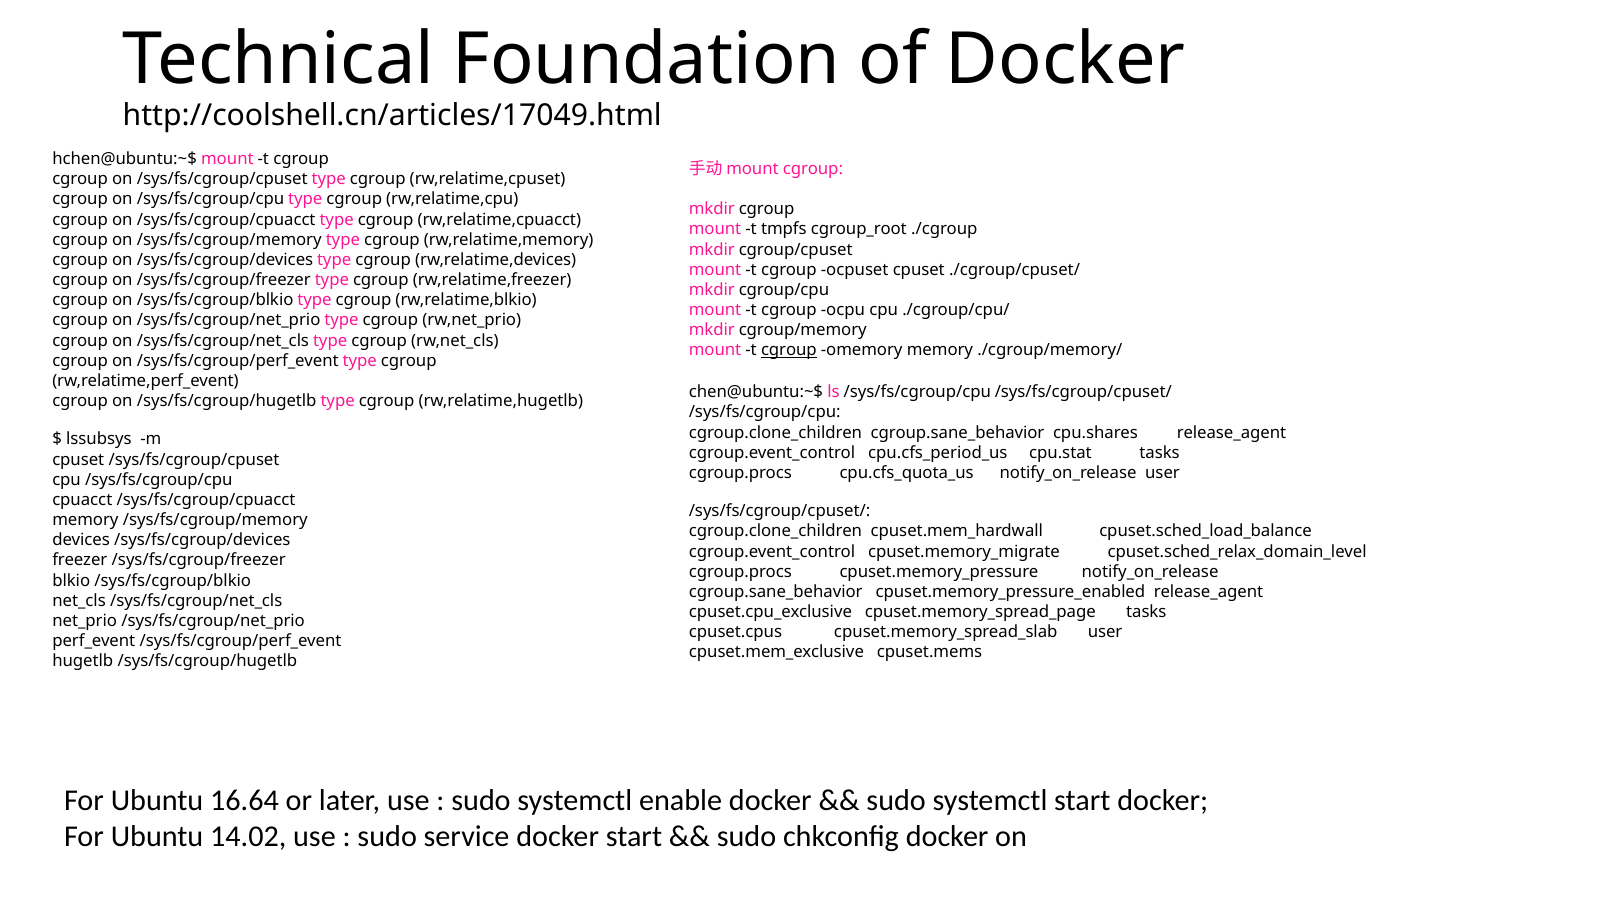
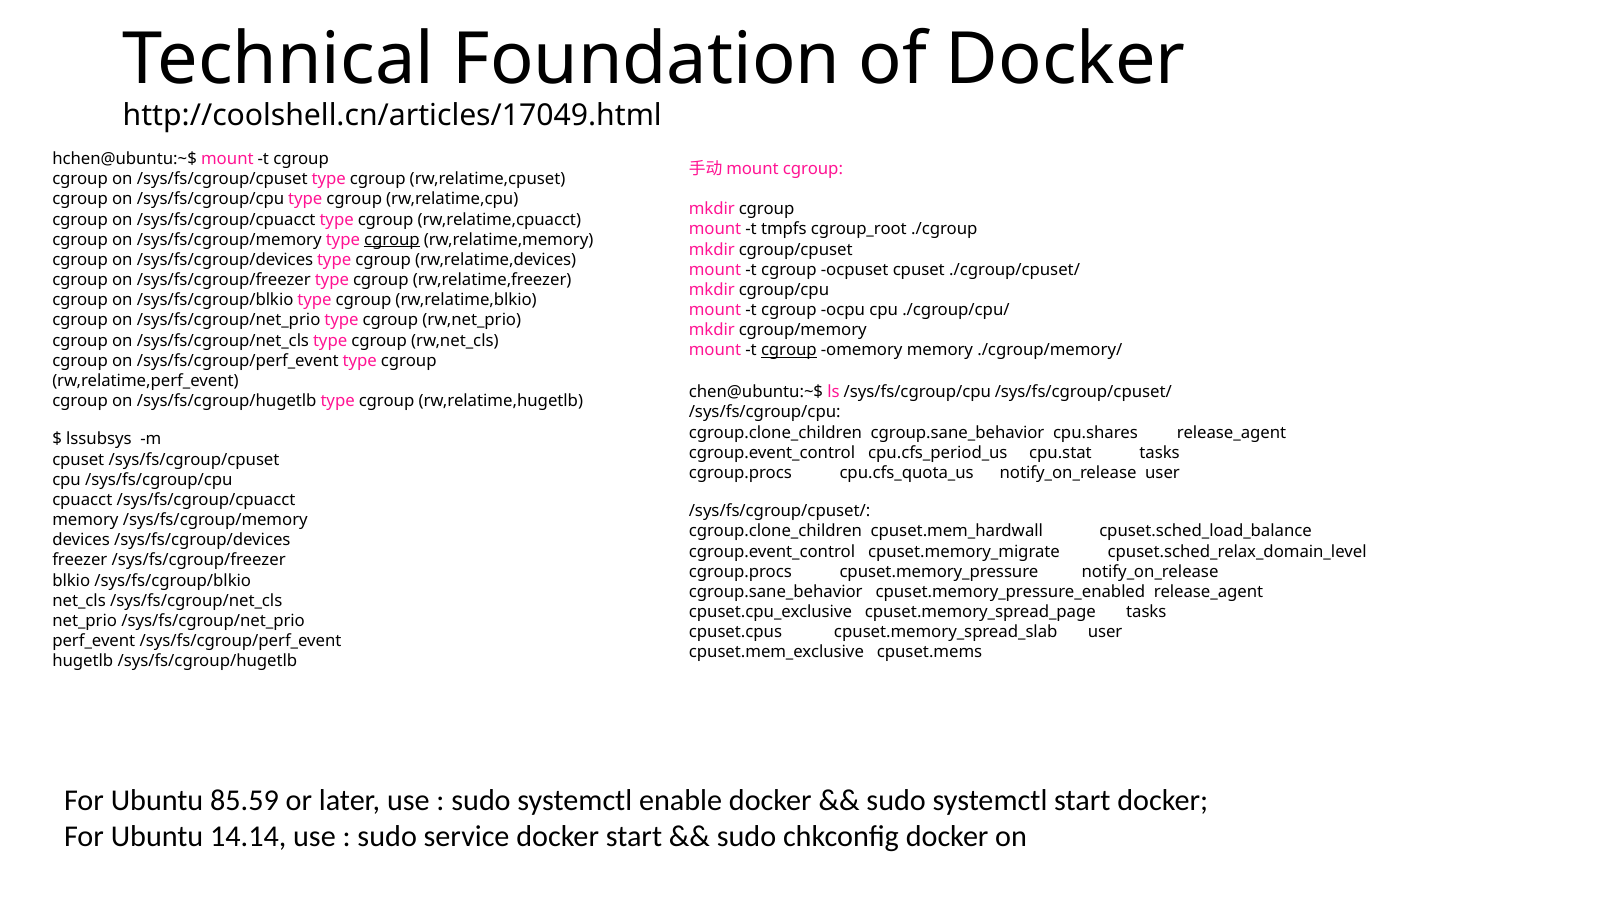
cgroup at (392, 240) underline: none -> present
16.64: 16.64 -> 85.59
14.02: 14.02 -> 14.14
